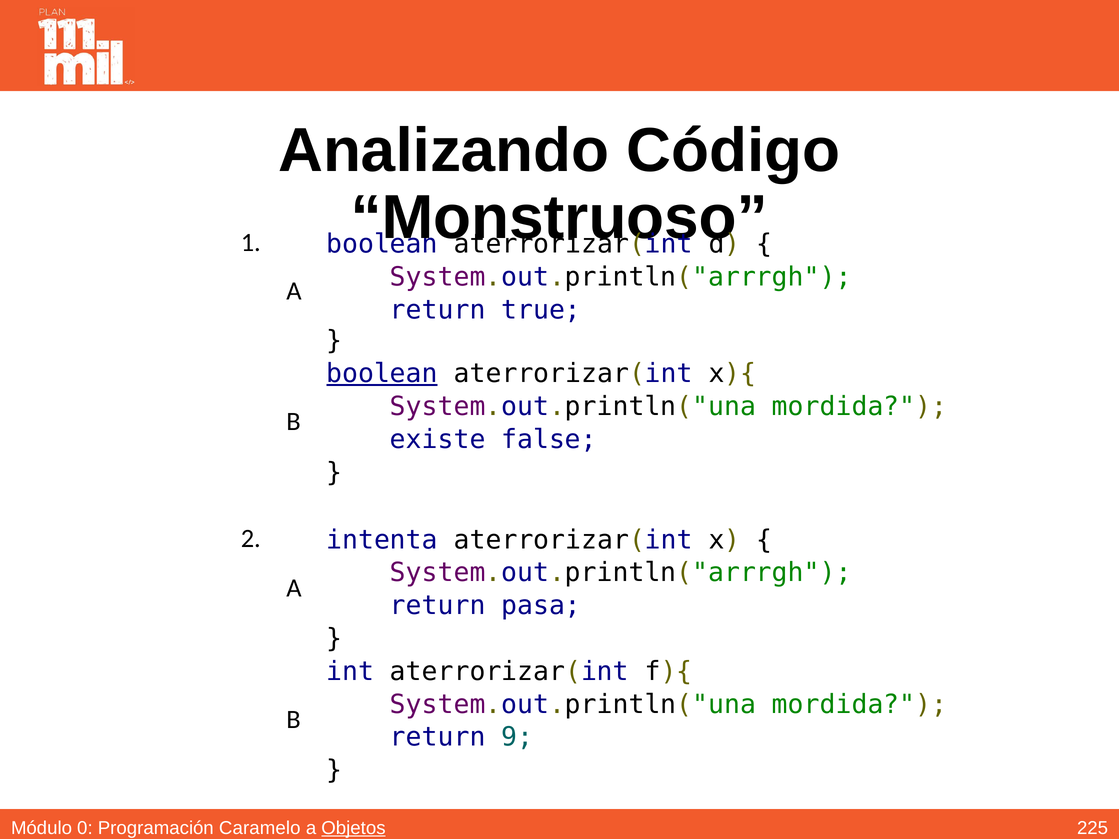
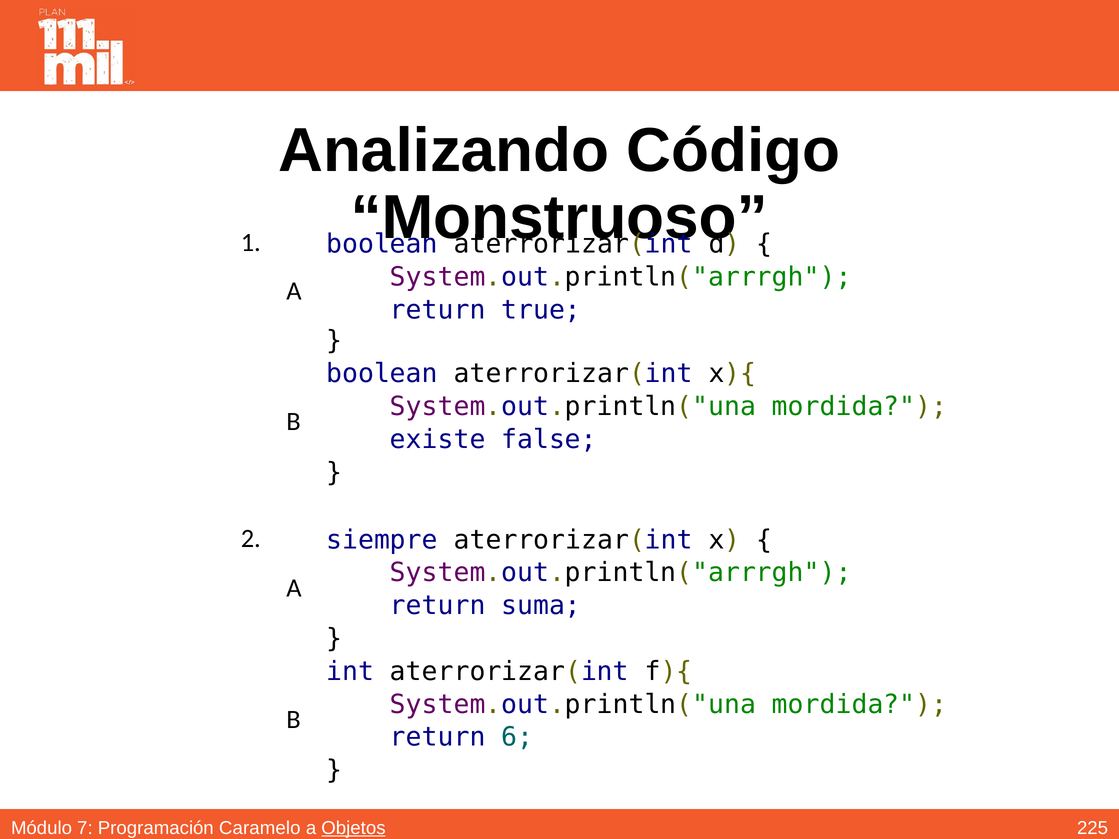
boolean at (382, 374) underline: present -> none
intenta: intenta -> siempre
pasa: pasa -> suma
9: 9 -> 6
0: 0 -> 7
